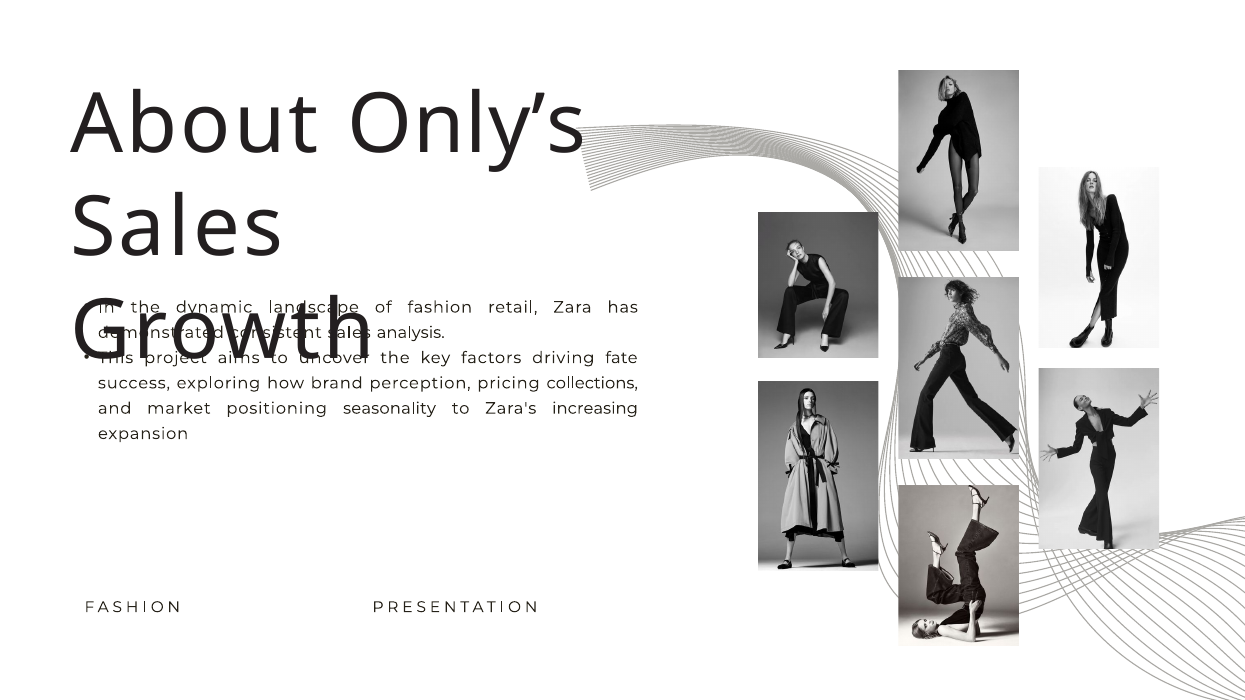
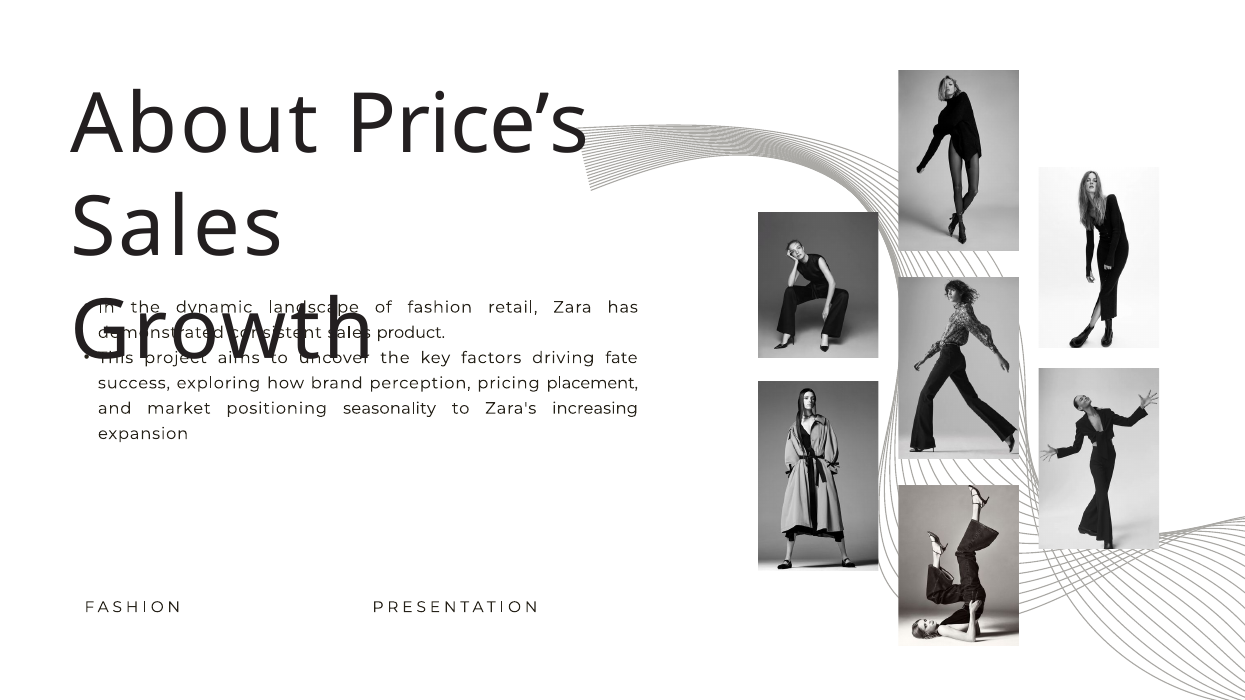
Only’s: Only’s -> Price’s
analysis: analysis -> product
collections: collections -> placement
